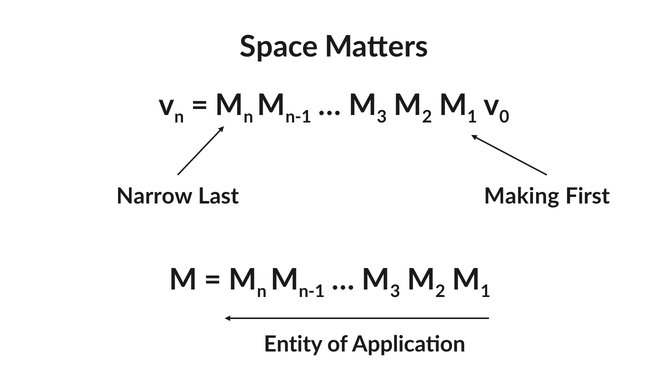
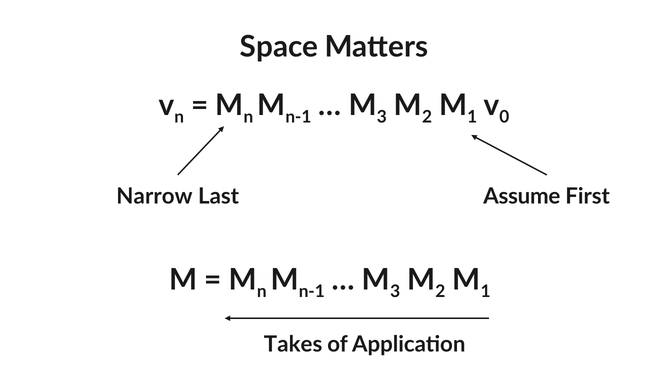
Making: Making -> Assume
Entity: Entity -> Takes
